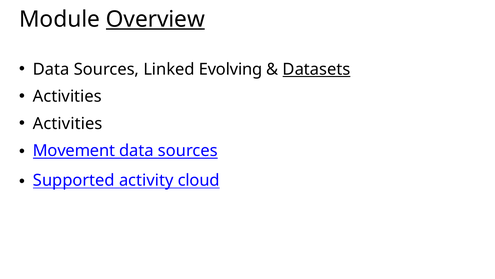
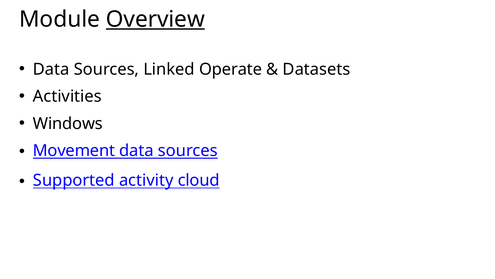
Evolving: Evolving -> Operate
Datasets underline: present -> none
Activities at (68, 123): Activities -> Windows
